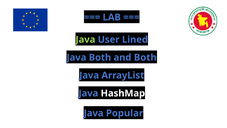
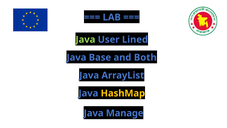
Java Both: Both -> Base
HashMap colour: white -> yellow
Popular: Popular -> Manage
